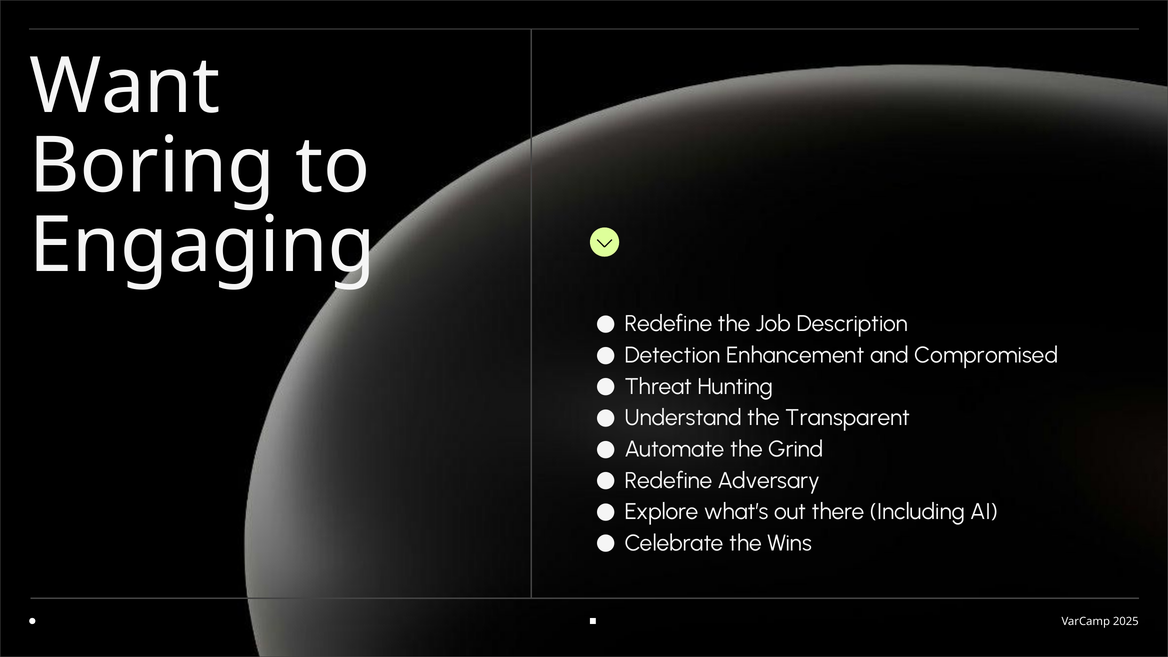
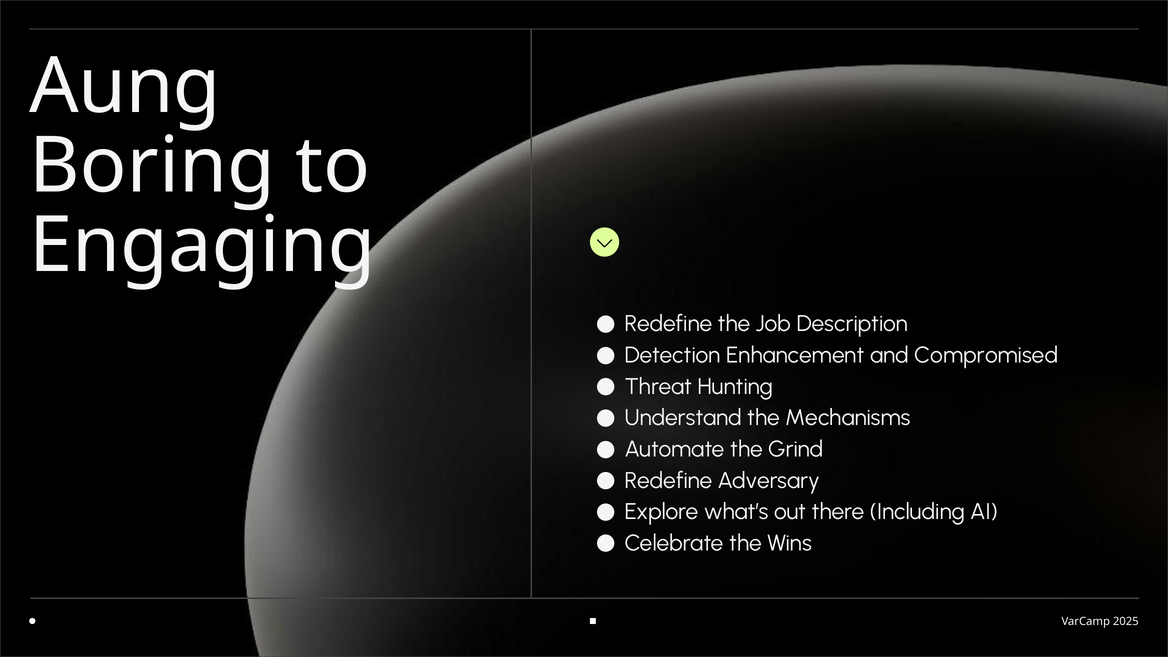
Want: Want -> Aung
Transparent: Transparent -> Mechanisms
